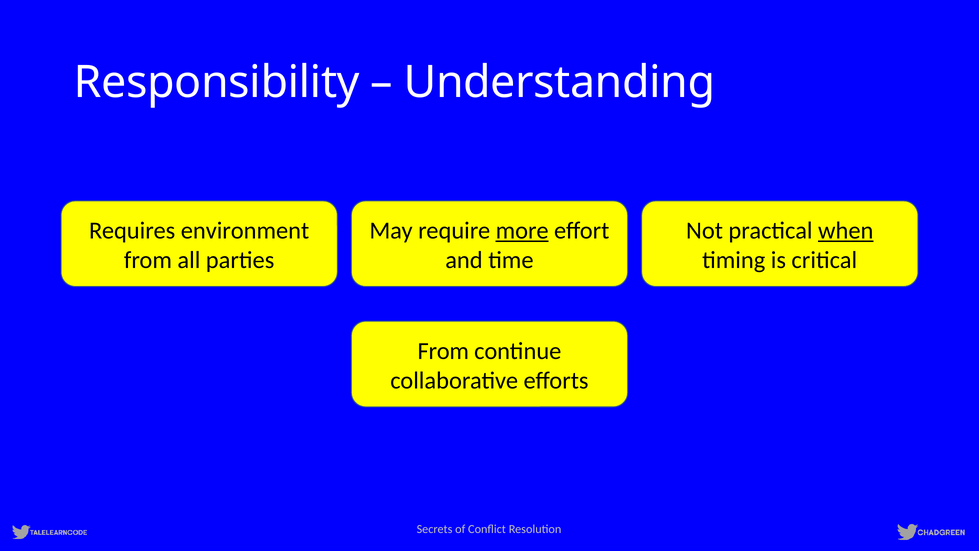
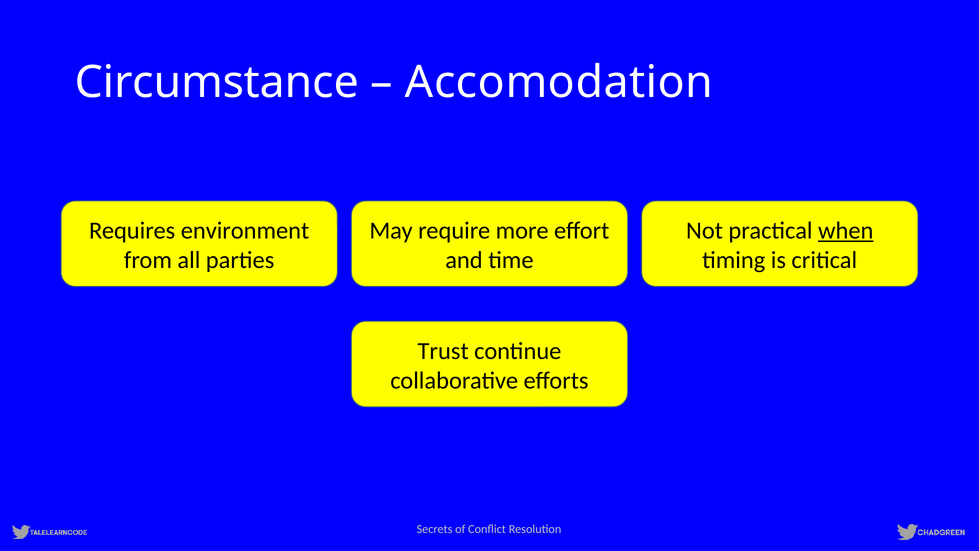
Responsibility: Responsibility -> Circumstance
Understanding: Understanding -> Accomodation
more underline: present -> none
From at (443, 351): From -> Trust
